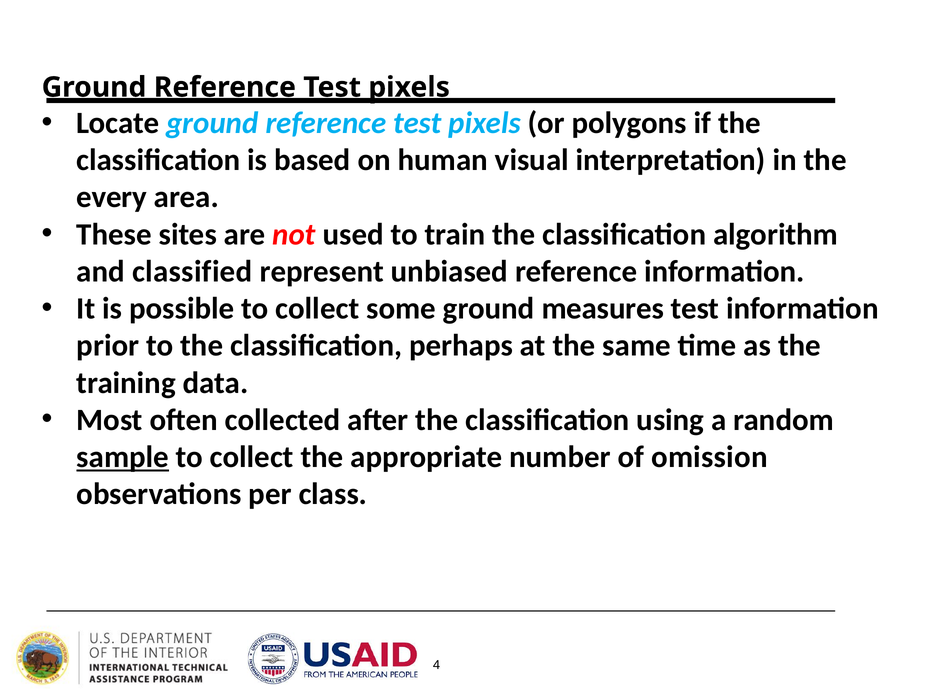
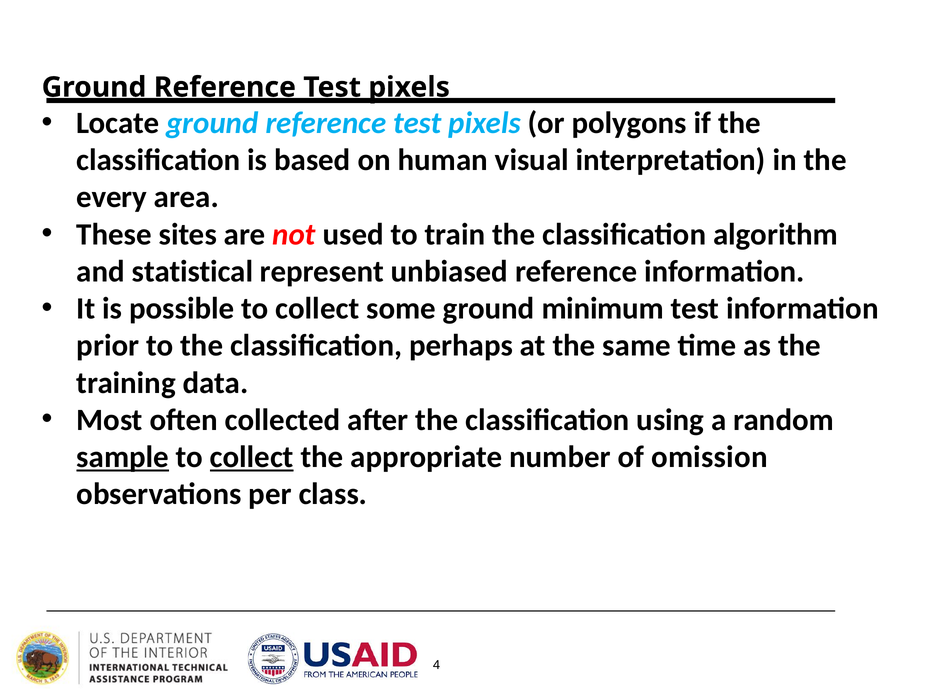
classified: classified -> statistical
measures: measures -> minimum
collect at (252, 457) underline: none -> present
